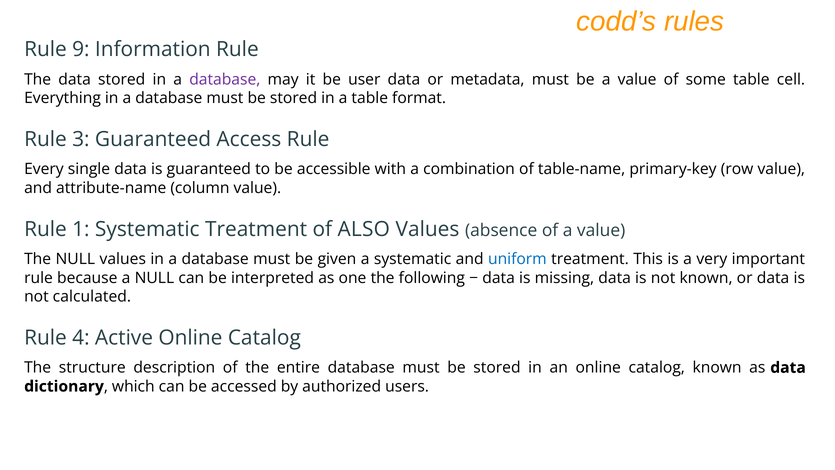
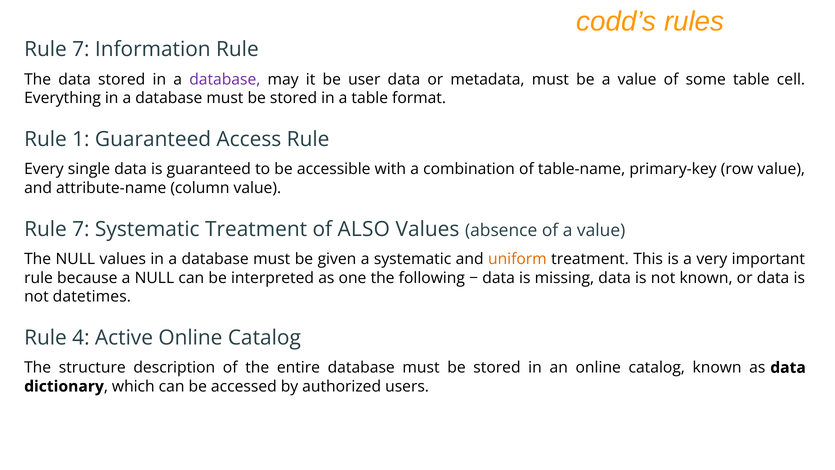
9 at (81, 49): 9 -> 7
3: 3 -> 1
1 at (81, 229): 1 -> 7
uniform colour: blue -> orange
calculated: calculated -> datetimes
